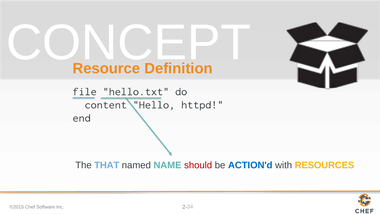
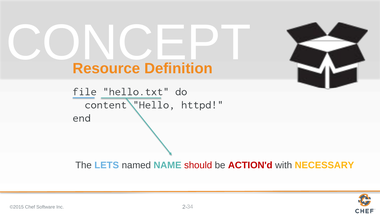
THAT: THAT -> LETS
ACTION'd colour: blue -> red
RESOURCES: RESOURCES -> NECESSARY
